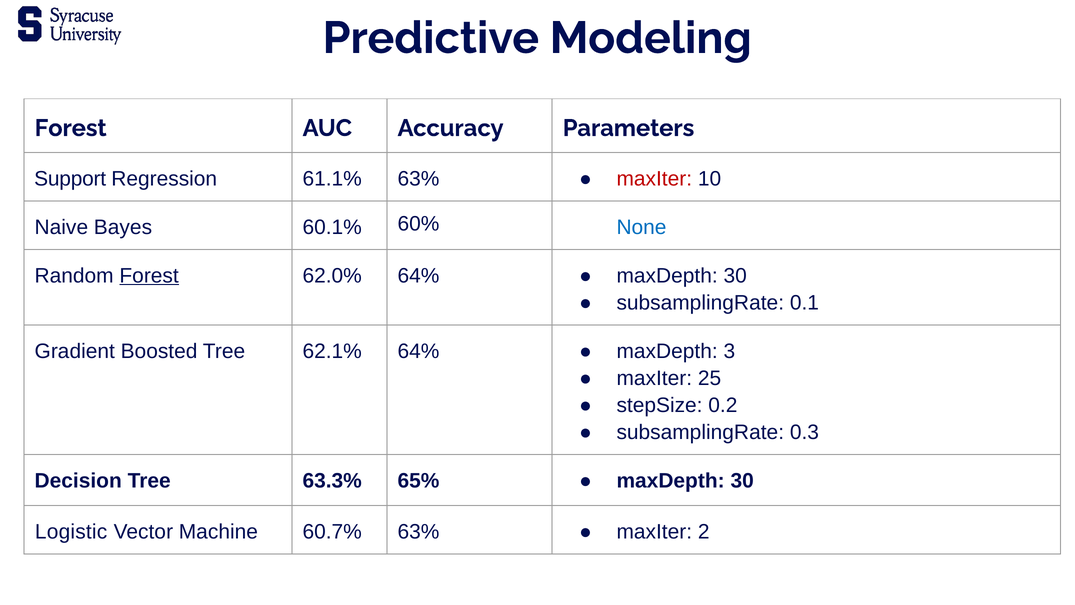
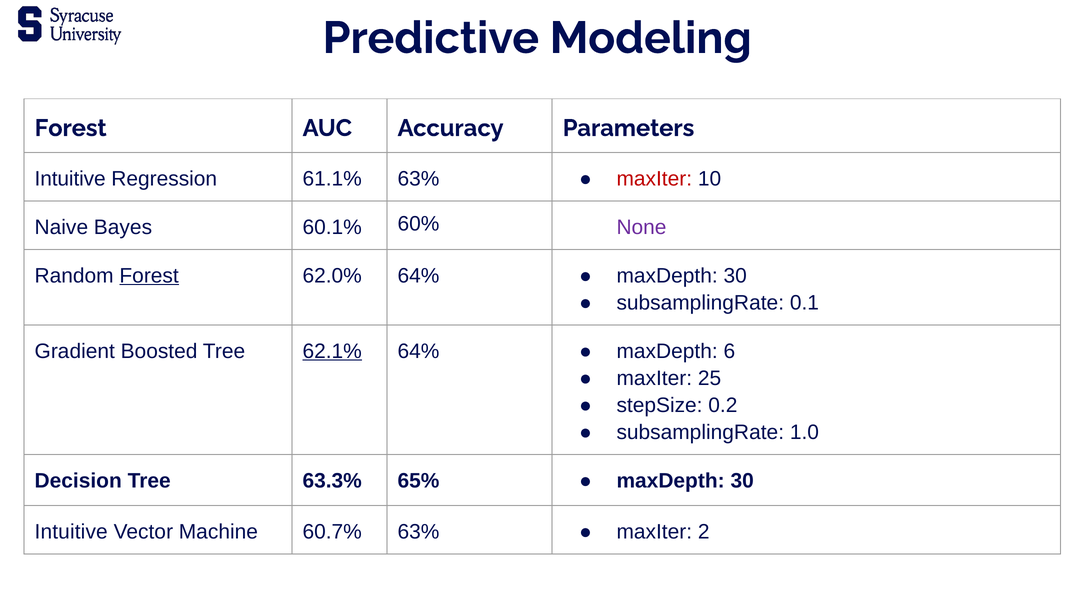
Support at (70, 179): Support -> Intuitive
None colour: blue -> purple
62.1% underline: none -> present
3: 3 -> 6
0.3: 0.3 -> 1.0
Logistic at (71, 532): Logistic -> Intuitive
